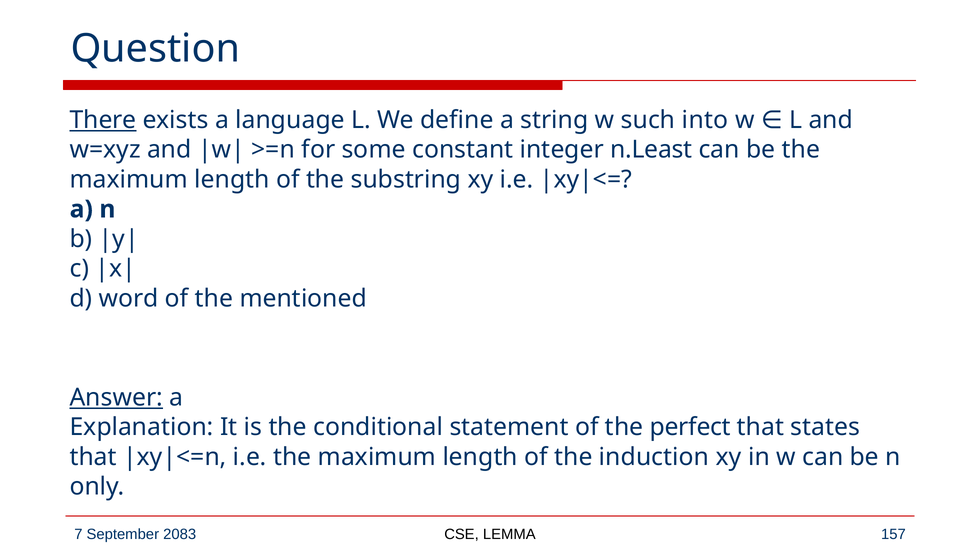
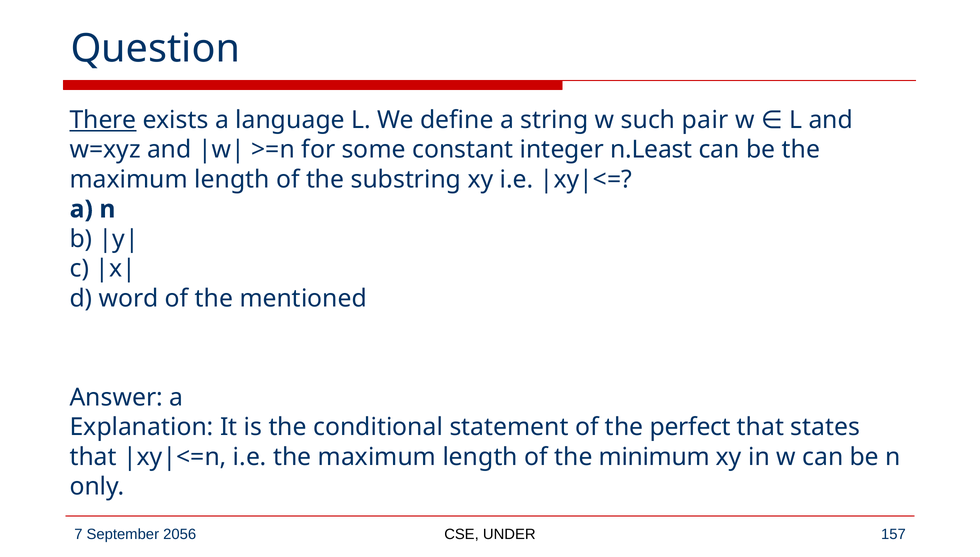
into: into -> pair
Answer underline: present -> none
induction: induction -> minimum
2083: 2083 -> 2056
LEMMA: LEMMA -> UNDER
